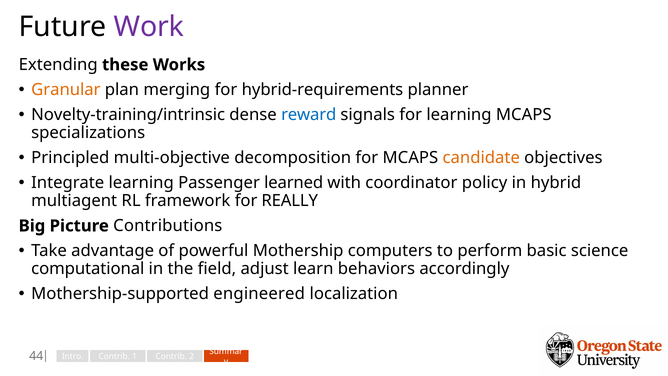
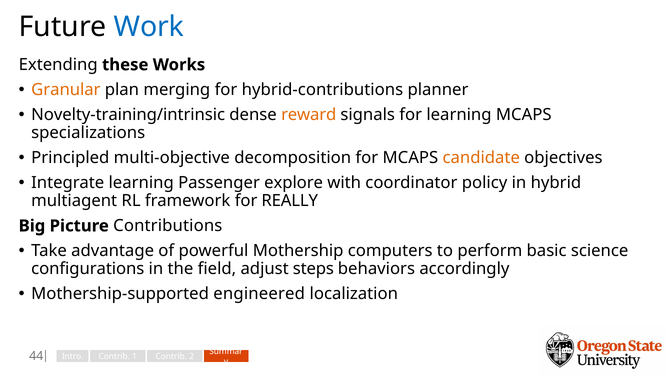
Work colour: purple -> blue
hybrid-requirements: hybrid-requirements -> hybrid-contributions
reward colour: blue -> orange
learned: learned -> explore
computational: computational -> configurations
learn: learn -> steps
